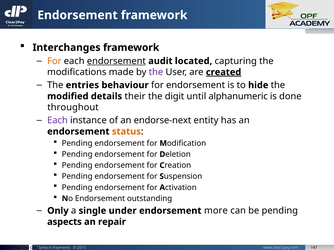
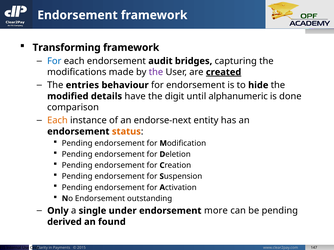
Interchanges: Interchanges -> Transforming
For at (54, 61) colour: orange -> blue
endorsement at (116, 61) underline: present -> none
located: located -> bridges
their: their -> have
throughout: throughout -> comparison
Each at (57, 121) colour: purple -> orange
aspects: aspects -> derived
repair: repair -> found
